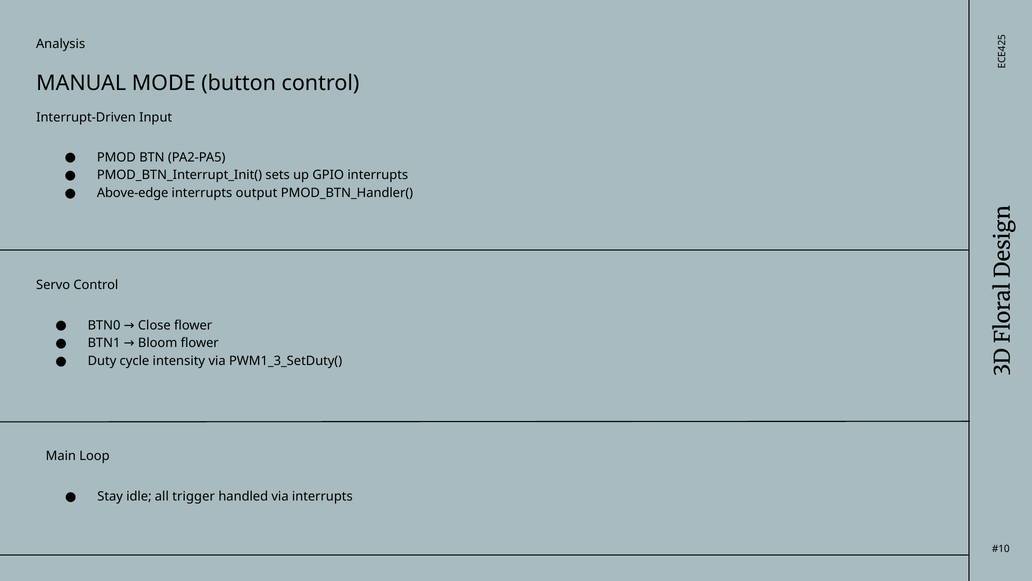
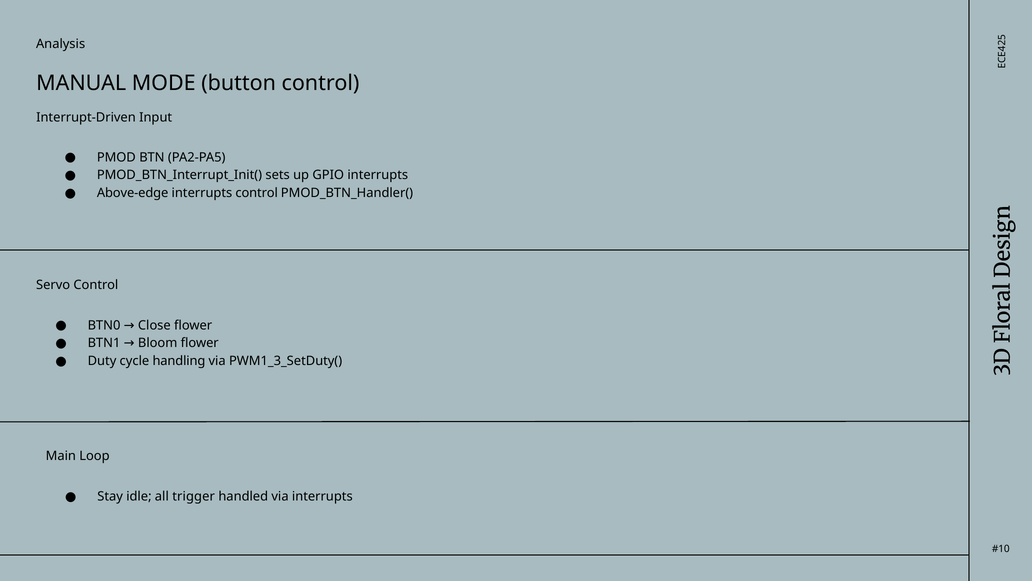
interrupts output: output -> control
intensity: intensity -> handling
